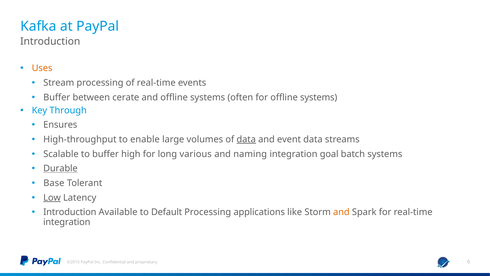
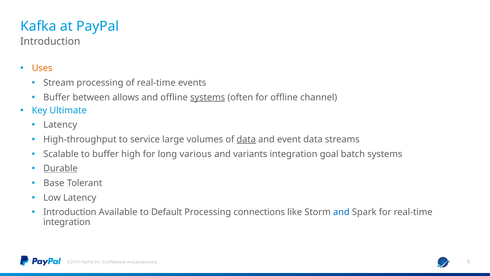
cerate: cerate -> allows
systems at (208, 97) underline: none -> present
for offline systems: systems -> channel
Through: Through -> Ultimate
Ensures at (60, 125): Ensures -> Latency
enable: enable -> service
naming: naming -> variants
Low underline: present -> none
applications: applications -> connections
and at (341, 212) colour: orange -> blue
